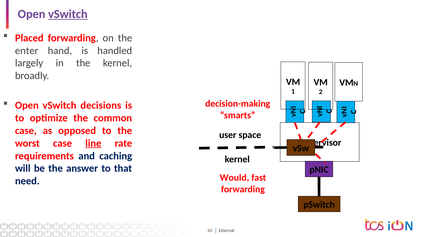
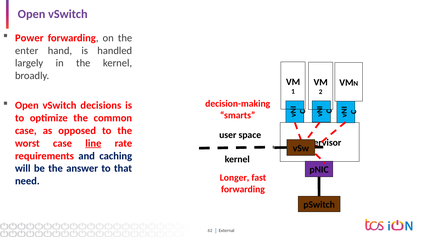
vSwitch at (68, 14) underline: present -> none
Placed: Placed -> Power
Would: Would -> Longer
